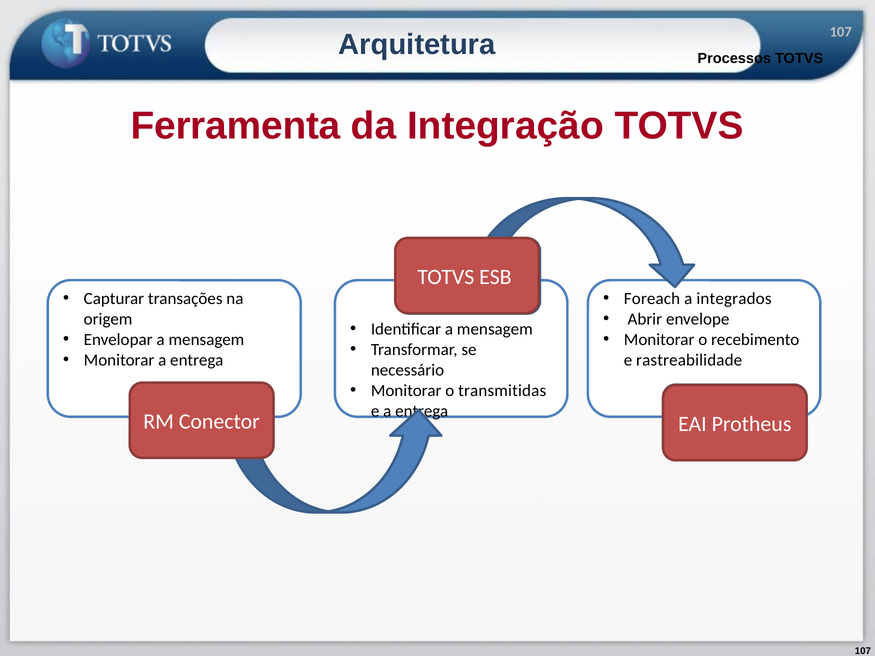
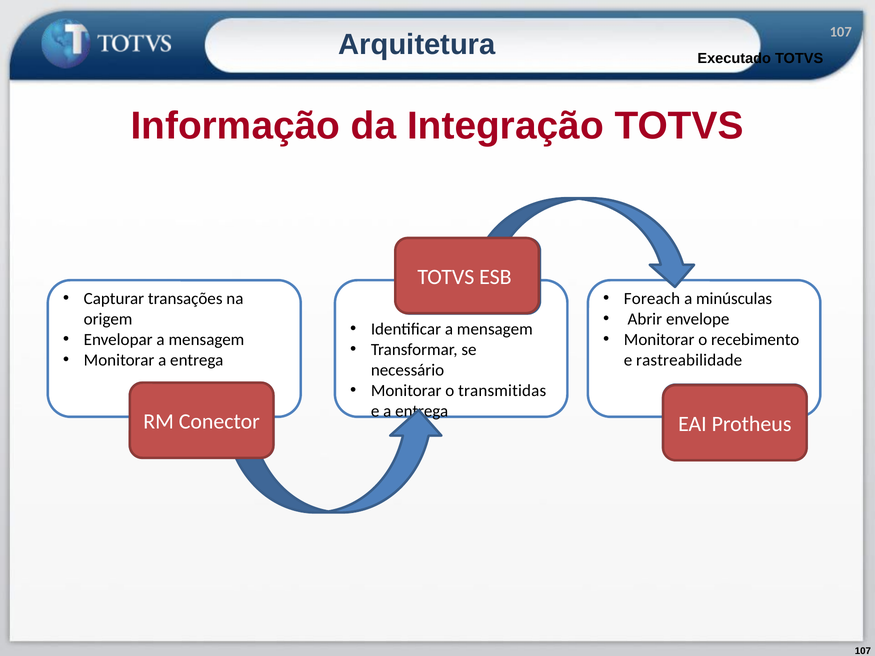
Processos: Processos -> Executado
Ferramenta: Ferramenta -> Informação
integrados: integrados -> minúsculas
